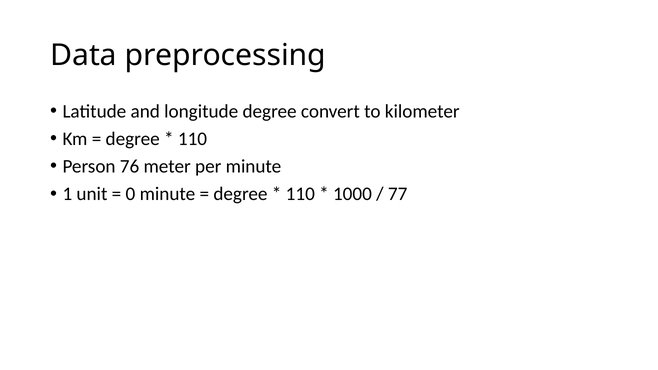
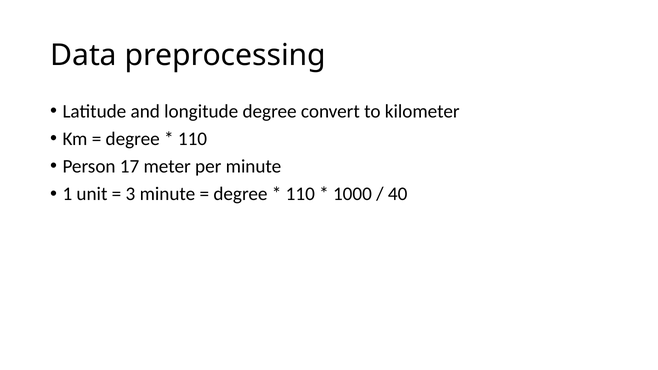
76: 76 -> 17
0: 0 -> 3
77: 77 -> 40
